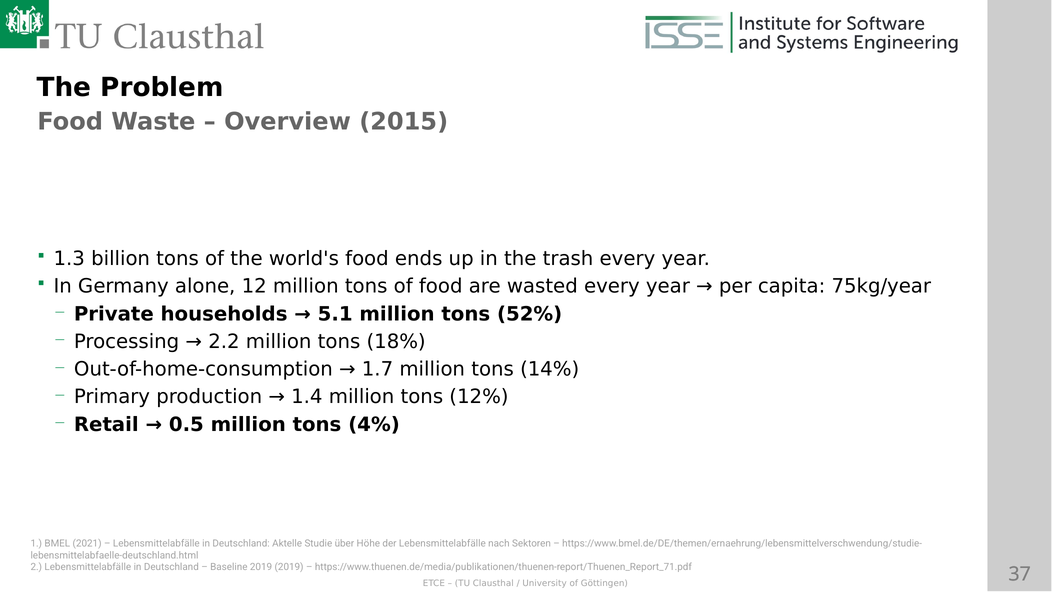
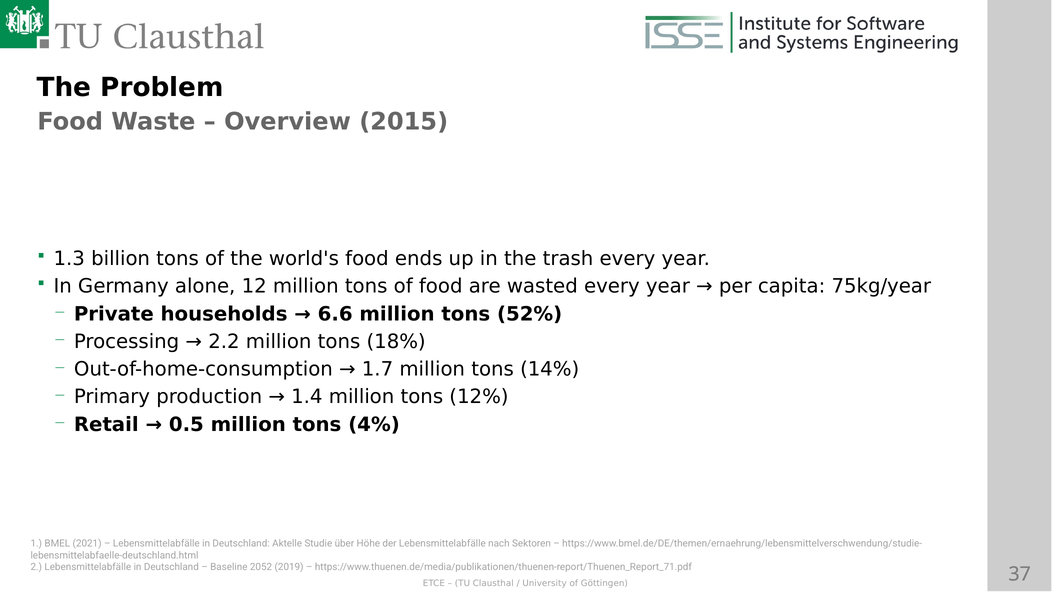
5.1: 5.1 -> 6.6
Baseline 2019: 2019 -> 2052
